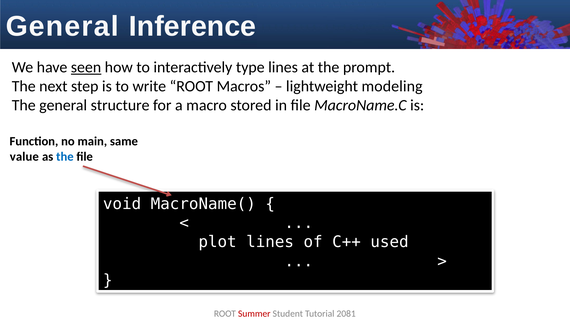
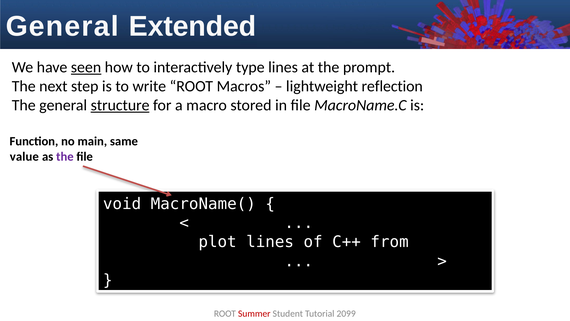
Inference: Inference -> Extended
modeling: modeling -> reflection
structure underline: none -> present
the at (65, 156) colour: blue -> purple
used: used -> from
2081: 2081 -> 2099
